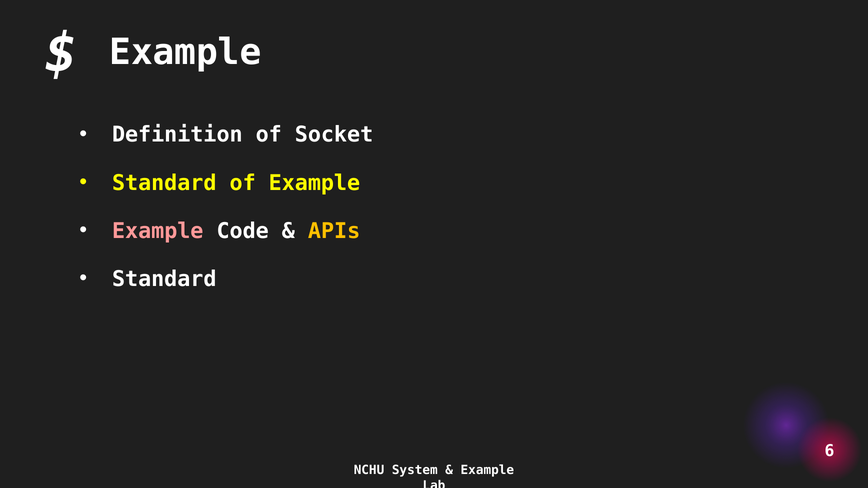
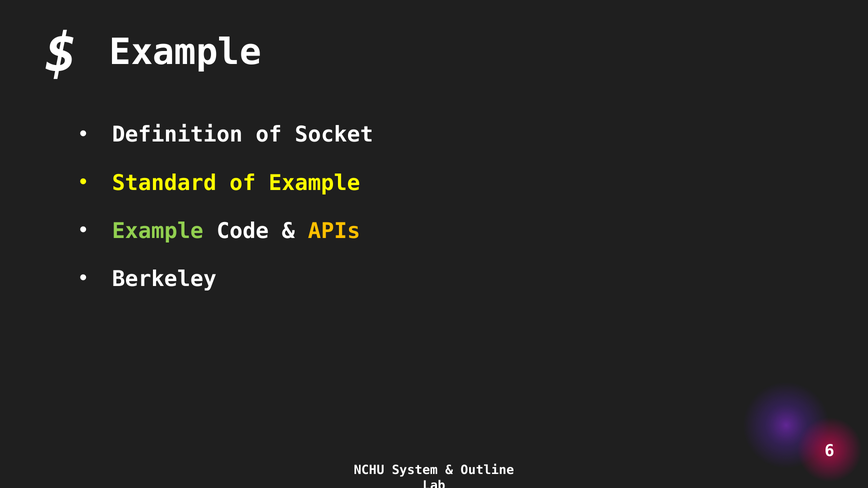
Example at (158, 231) colour: pink -> light green
Standard at (164, 279): Standard -> Berkeley
Example at (487, 471): Example -> Outline
